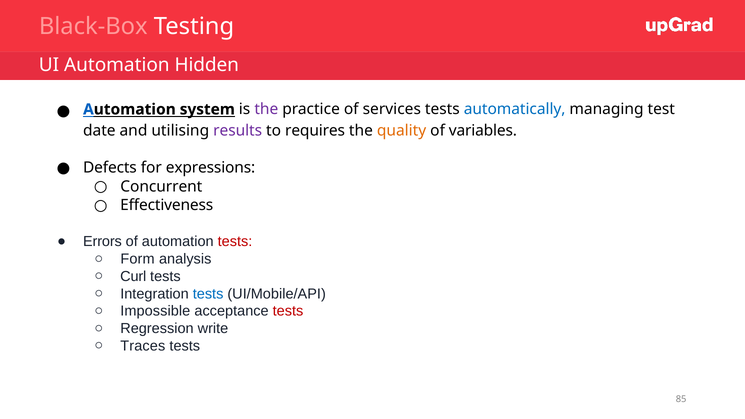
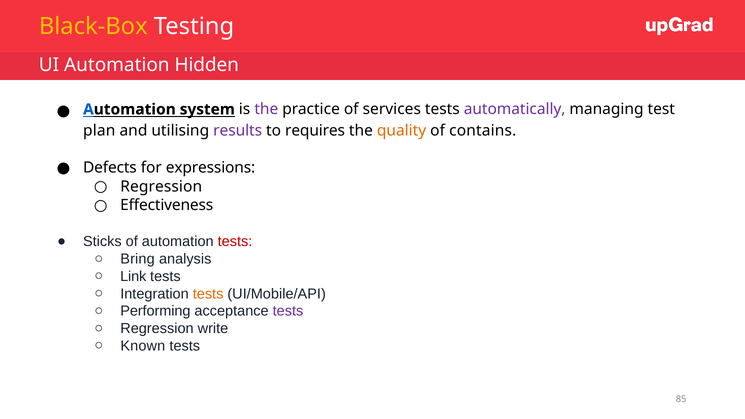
Black-Box colour: pink -> yellow
automatically colour: blue -> purple
date: date -> plan
variables: variables -> contains
Concurrent at (161, 186): Concurrent -> Regression
Errors: Errors -> Sticks
Form: Form -> Bring
Curl: Curl -> Link
tests at (208, 294) colour: blue -> orange
Impossible: Impossible -> Performing
tests at (288, 311) colour: red -> purple
Traces: Traces -> Known
